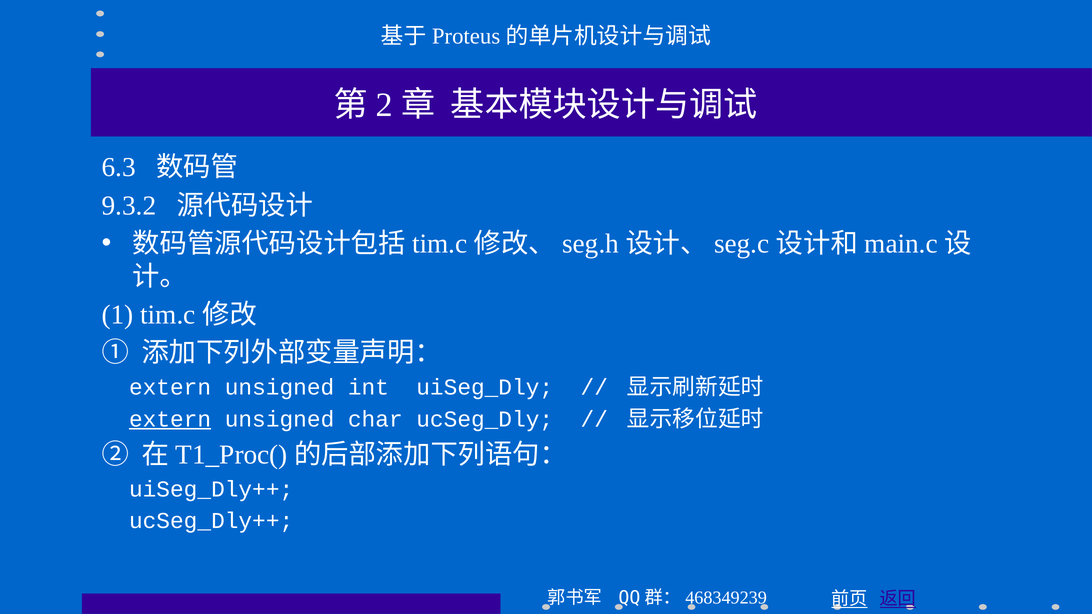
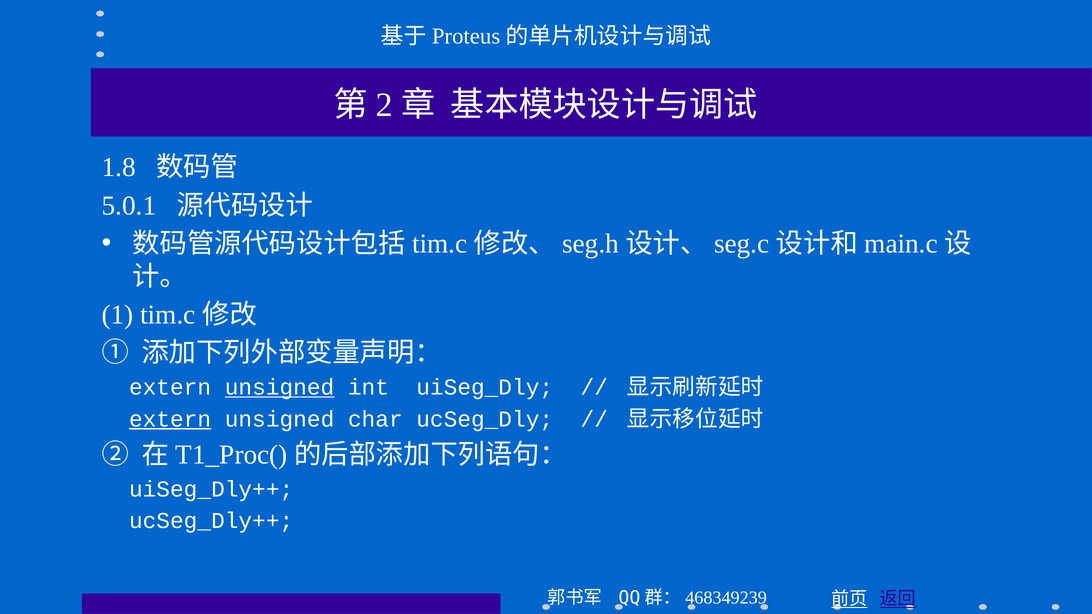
6.3: 6.3 -> 1.8
9.3.2: 9.3.2 -> 5.0.1
unsigned at (280, 387) underline: none -> present
